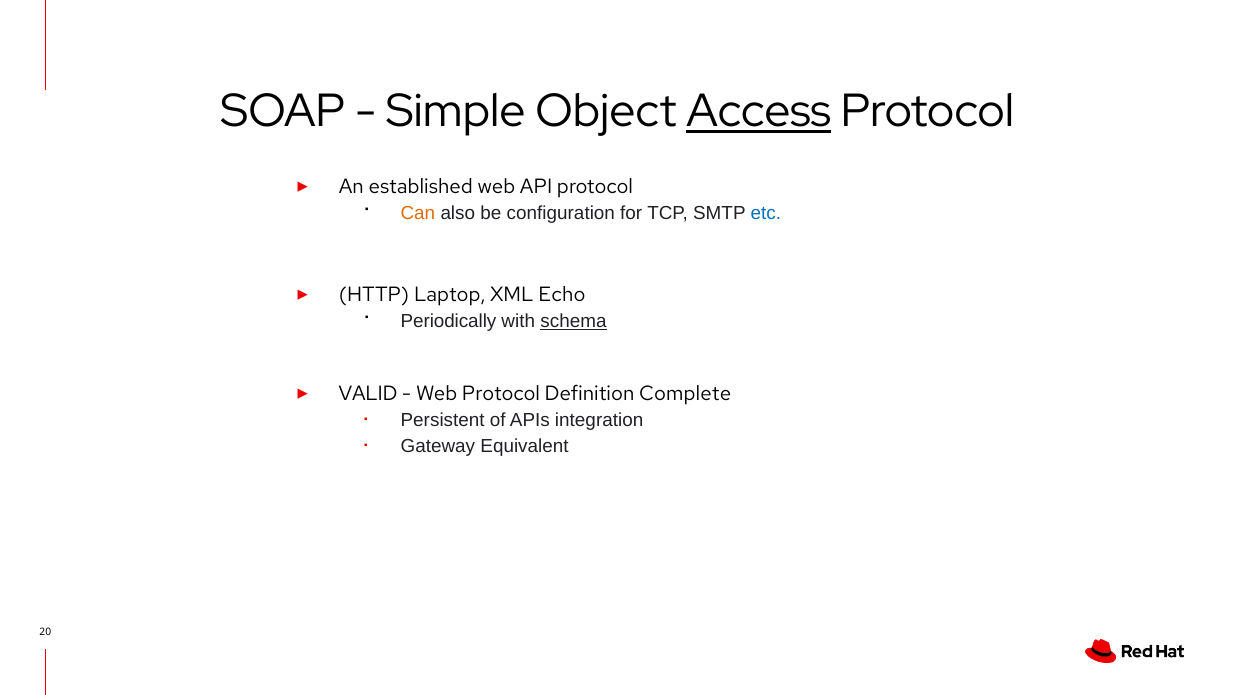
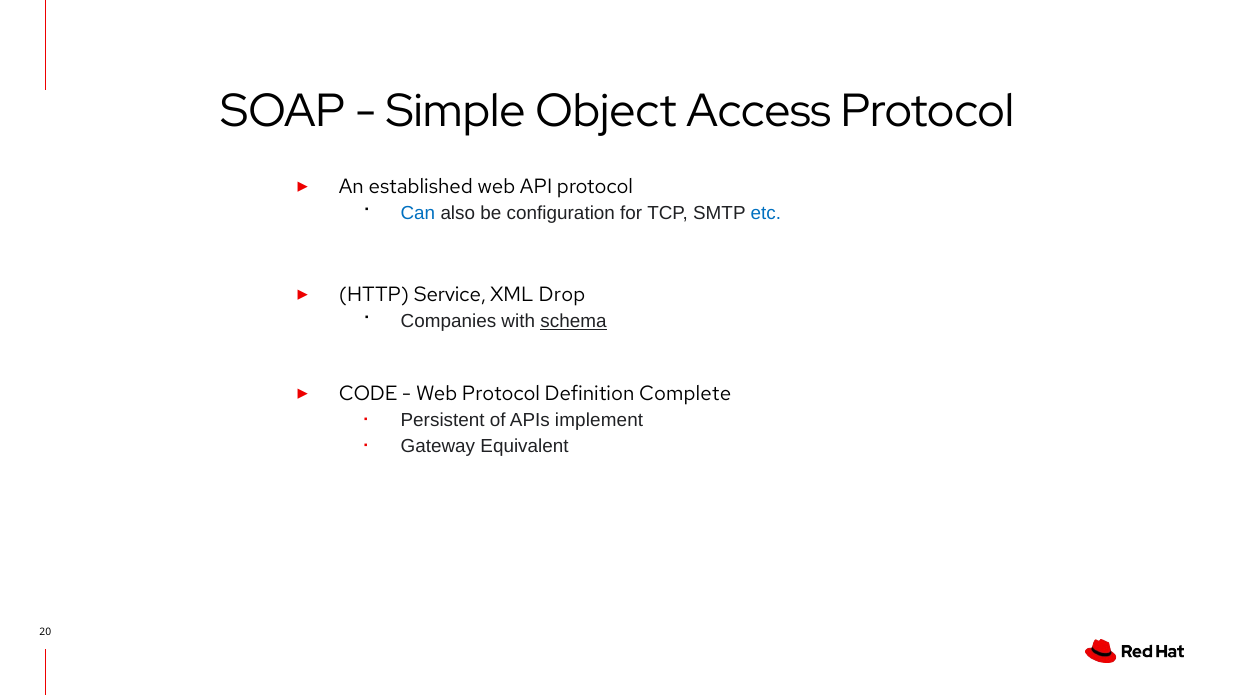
Access underline: present -> none
Can colour: orange -> blue
Laptop: Laptop -> Service
Echo: Echo -> Drop
Periodically: Periodically -> Companies
VALID: VALID -> CODE
integration: integration -> implement
